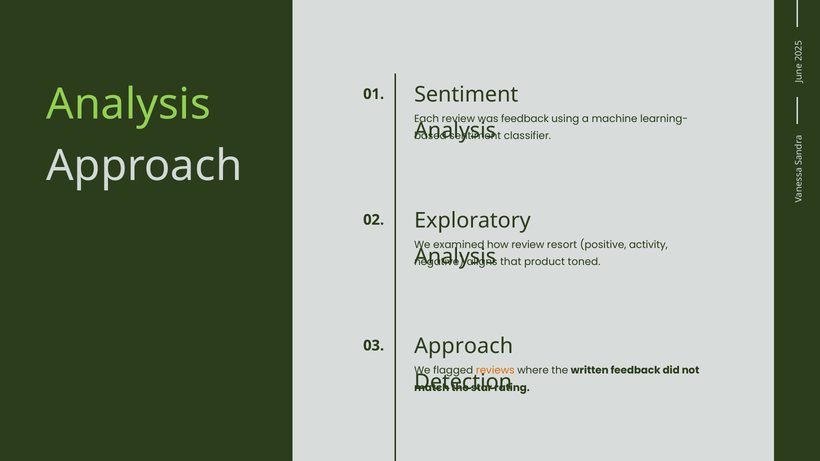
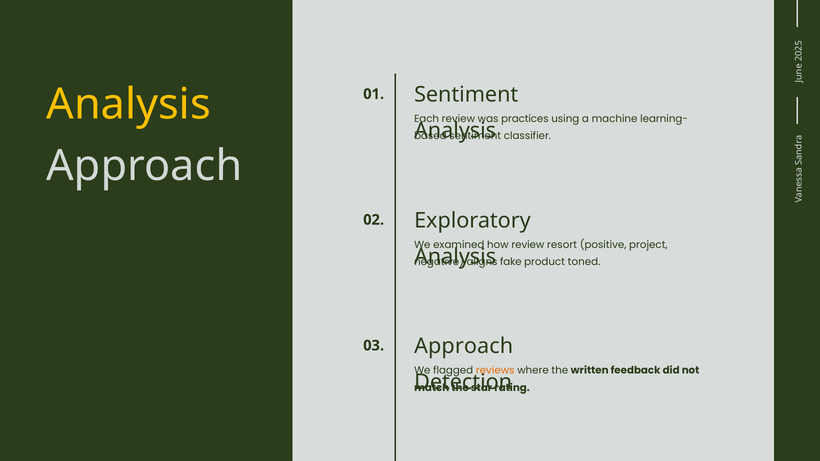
Analysis at (129, 105) colour: light green -> yellow
was feedback: feedback -> practices
activity: activity -> project
that: that -> fake
